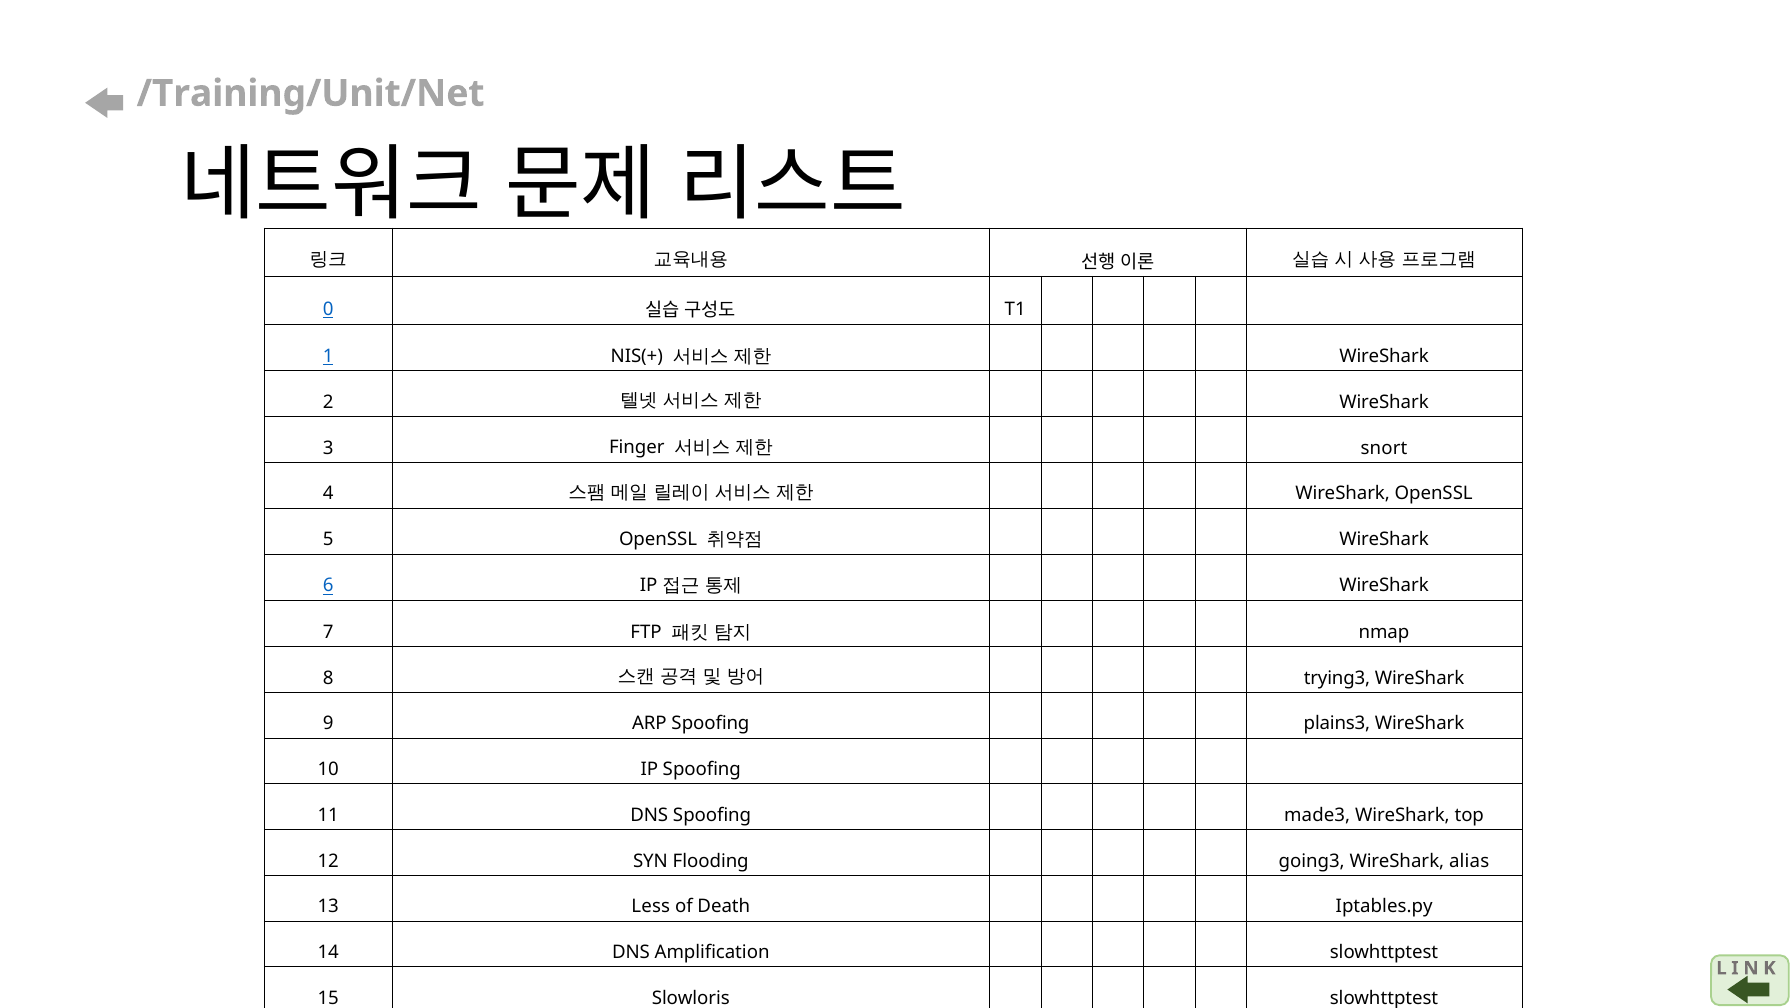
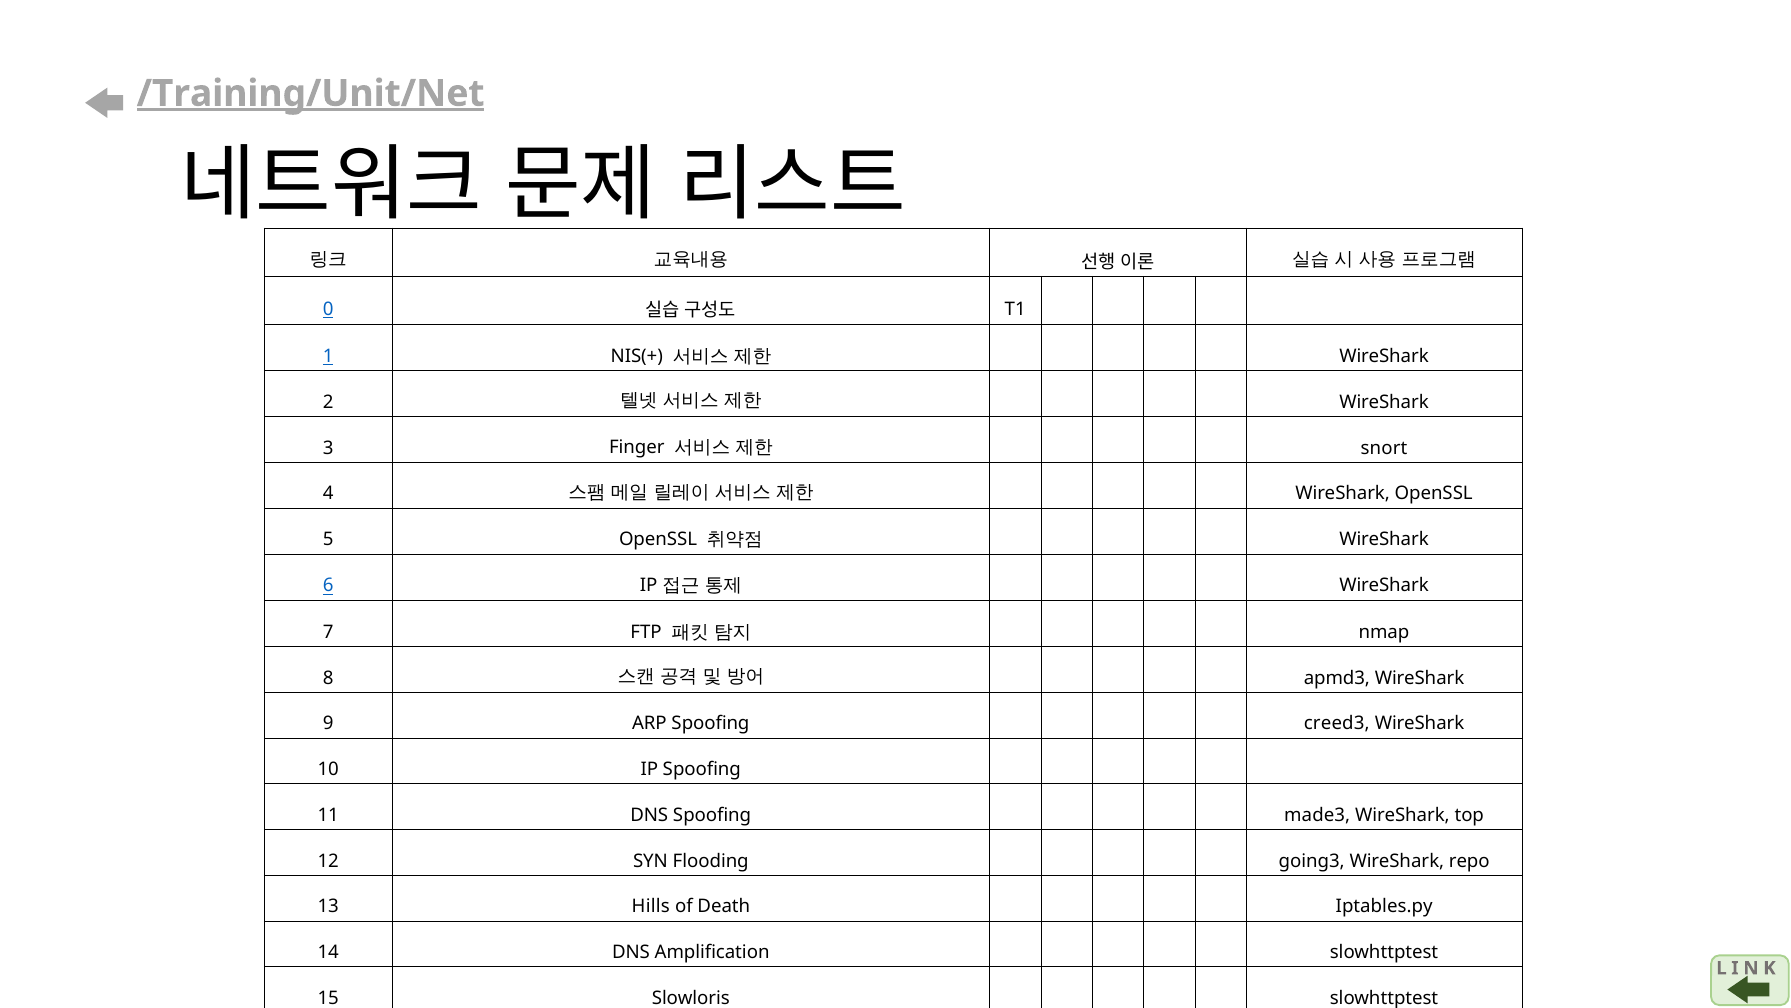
/Training/Unit/Net underline: none -> present
trying3: trying3 -> apmd3
plains3: plains3 -> creed3
alias: alias -> repo
Less: Less -> Hills
